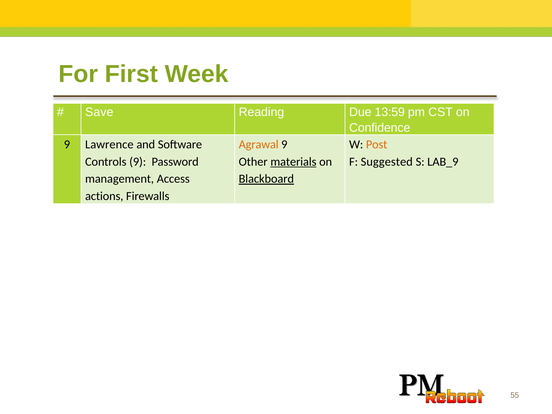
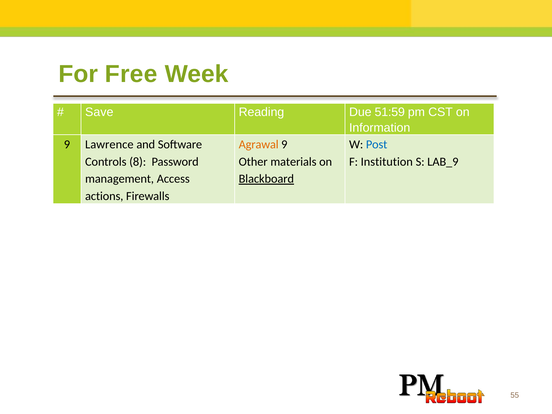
First: First -> Free
13:59: 13:59 -> 51:59
Confidence: Confidence -> Information
Post colour: orange -> blue
Controls 9: 9 -> 8
materials underline: present -> none
Suggested: Suggested -> Institution
